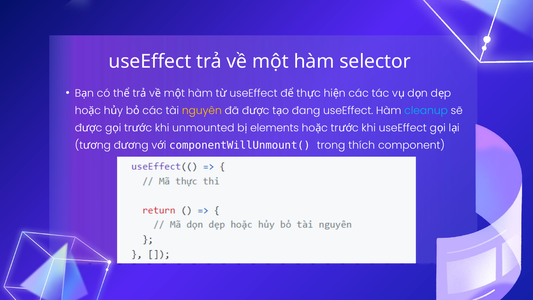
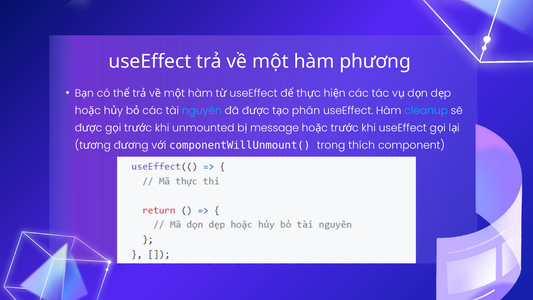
selector: selector -> phương
nguyên colour: yellow -> light blue
đang: đang -> phân
elements: elements -> message
